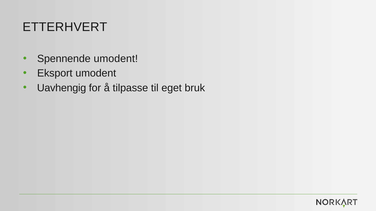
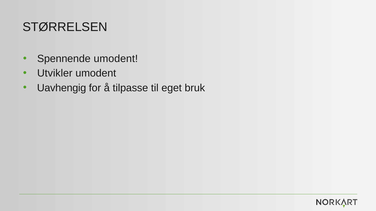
ETTERHVERT: ETTERHVERT -> STØRRELSEN
Eksport: Eksport -> Utvikler
